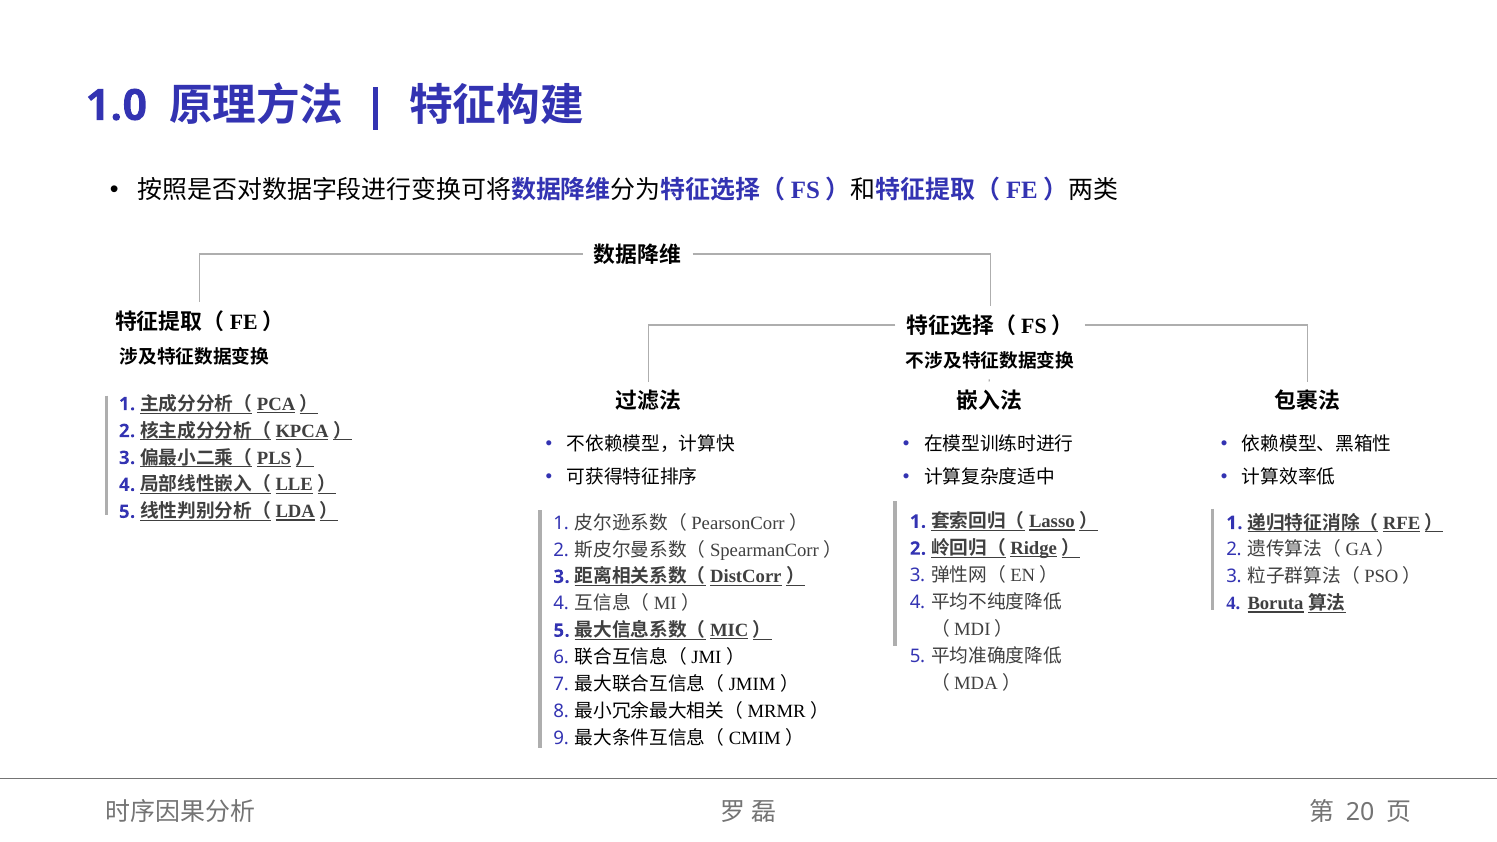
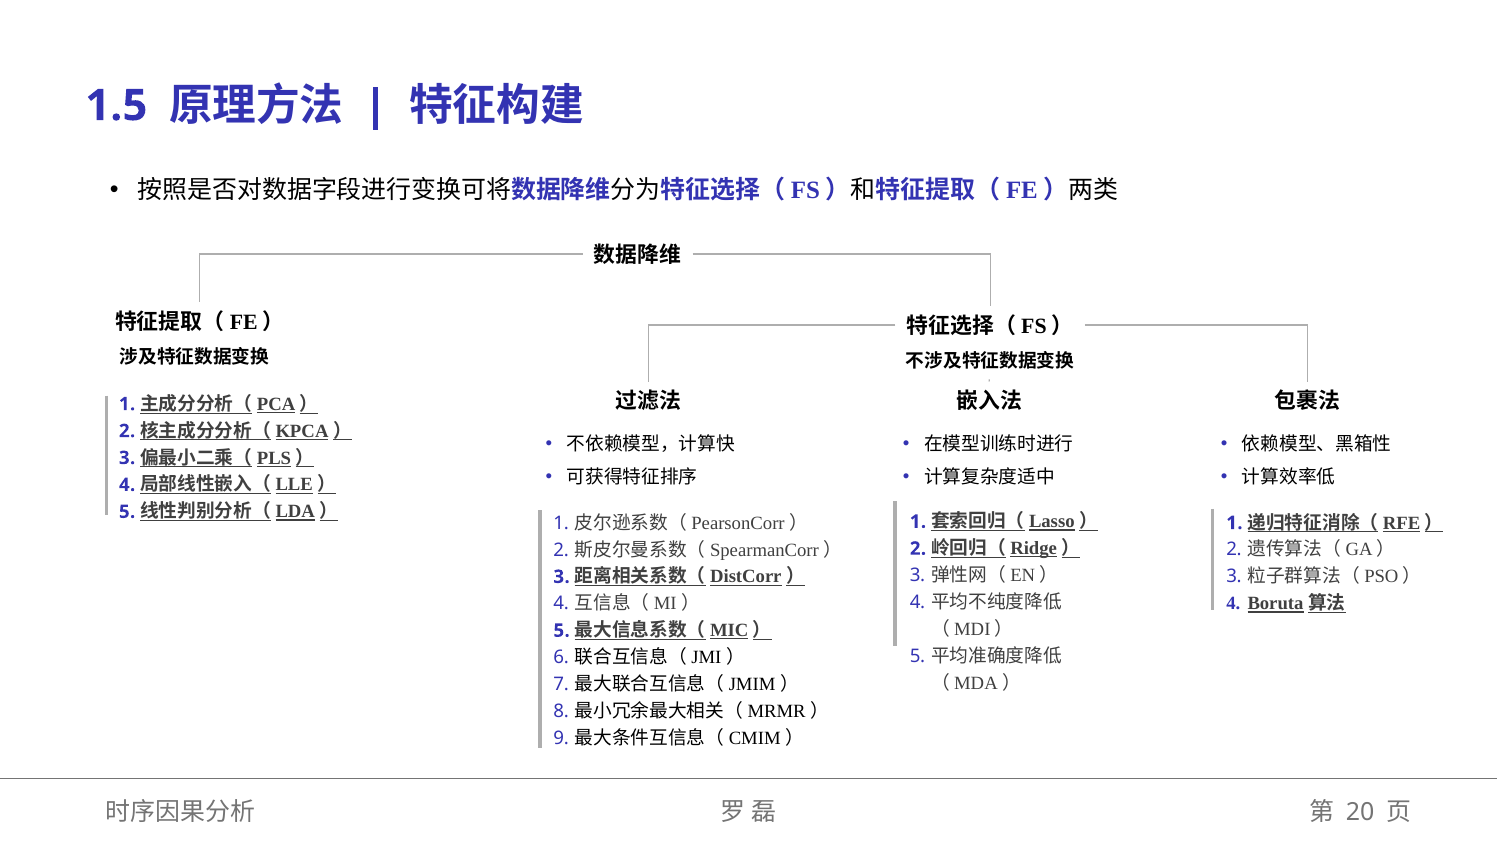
1.0: 1.0 -> 1.5
